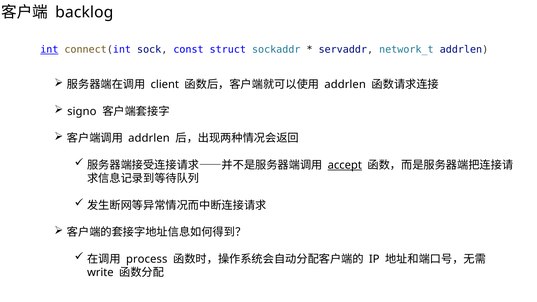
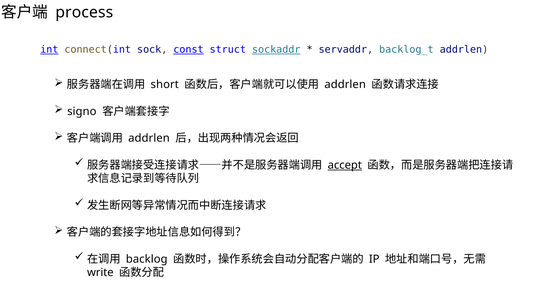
backlog: backlog -> process
const underline: none -> present
sockaddr underline: none -> present
network_t: network_t -> backlog_t
client: client -> short
process: process -> backlog
